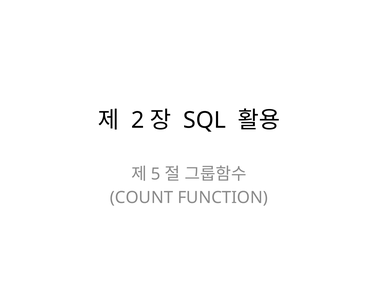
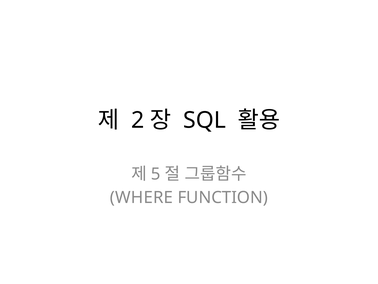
COUNT: COUNT -> WHERE
